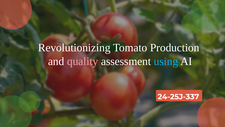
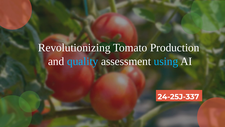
quality colour: pink -> light blue
